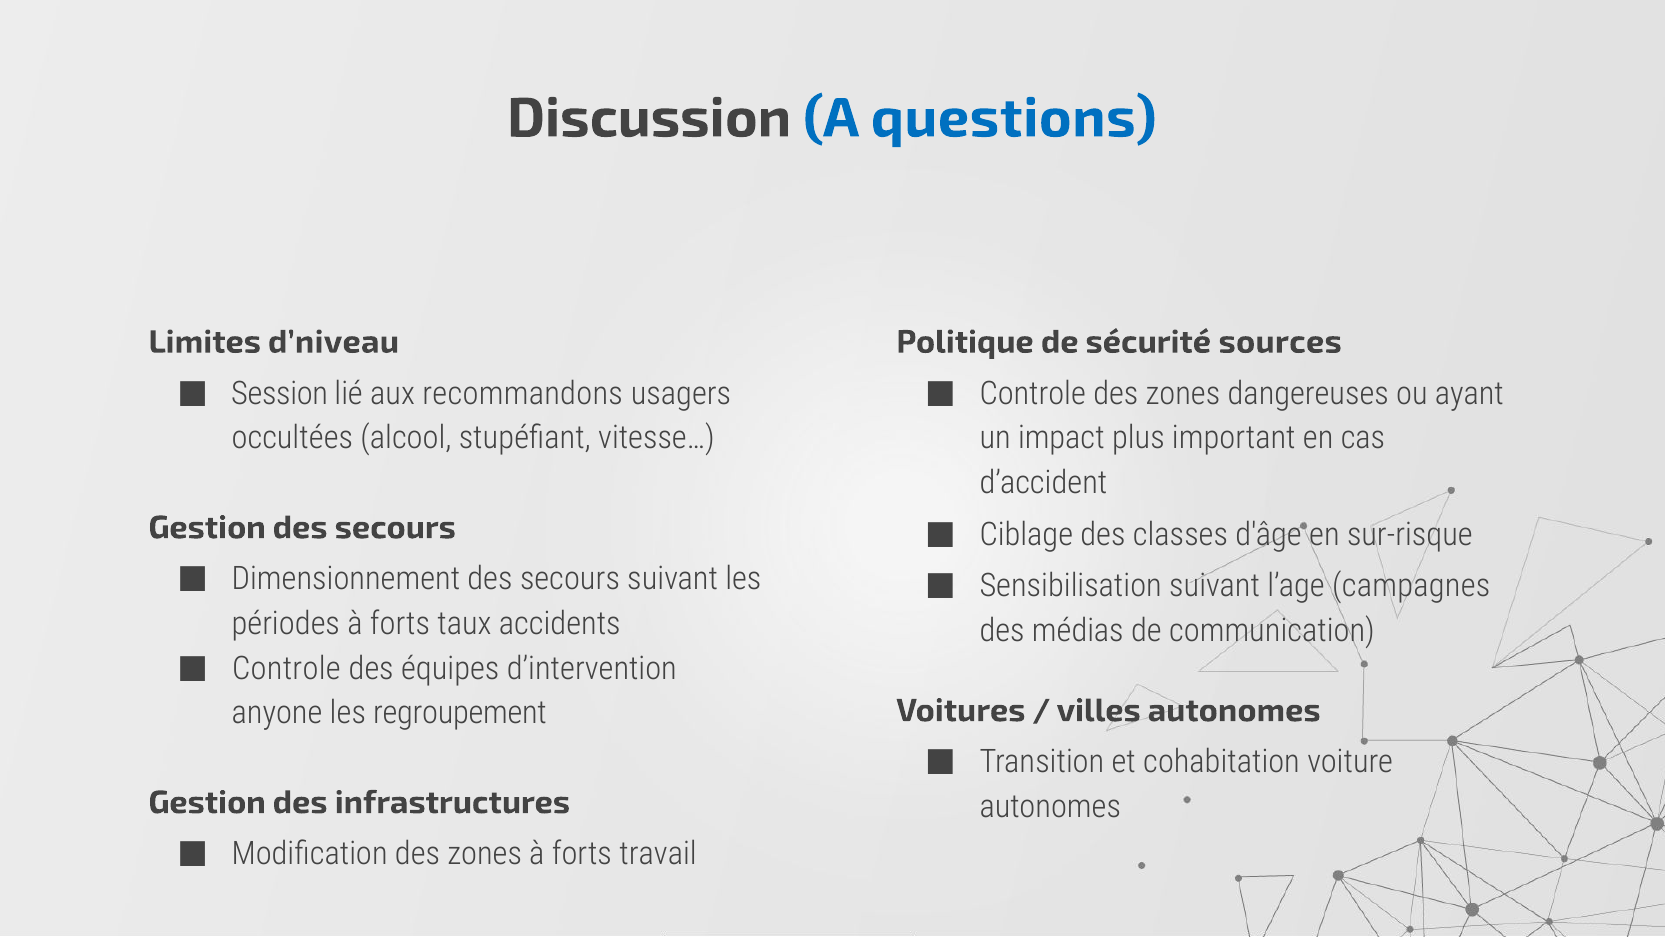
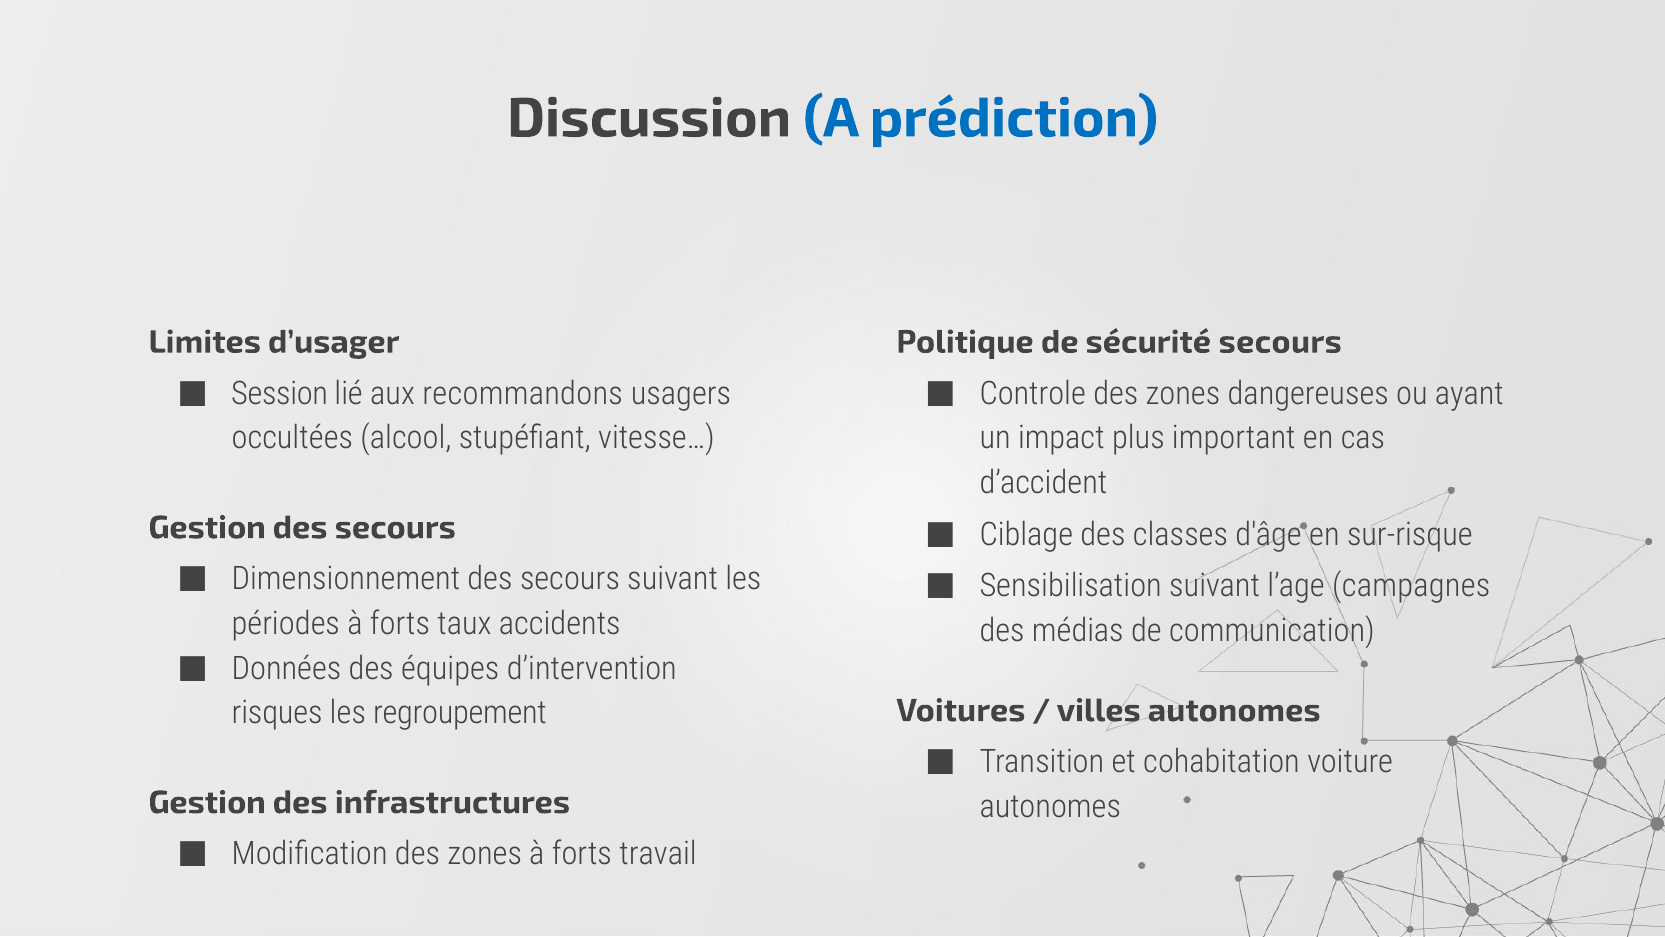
questions: questions -> prédiction
d’niveau: d’niveau -> d’usager
sécurité sources: sources -> secours
Controle at (286, 668): Controle -> Données
anyone: anyone -> risques
